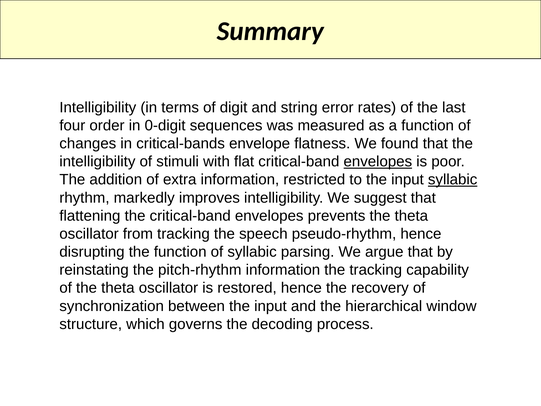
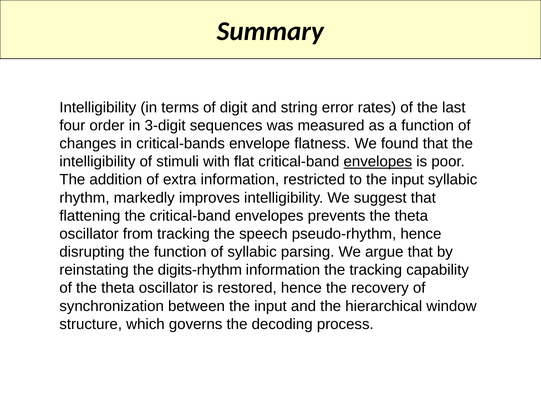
0-digit: 0-digit -> 3-digit
syllabic at (453, 180) underline: present -> none
pitch-rhythm: pitch-rhythm -> digits-rhythm
